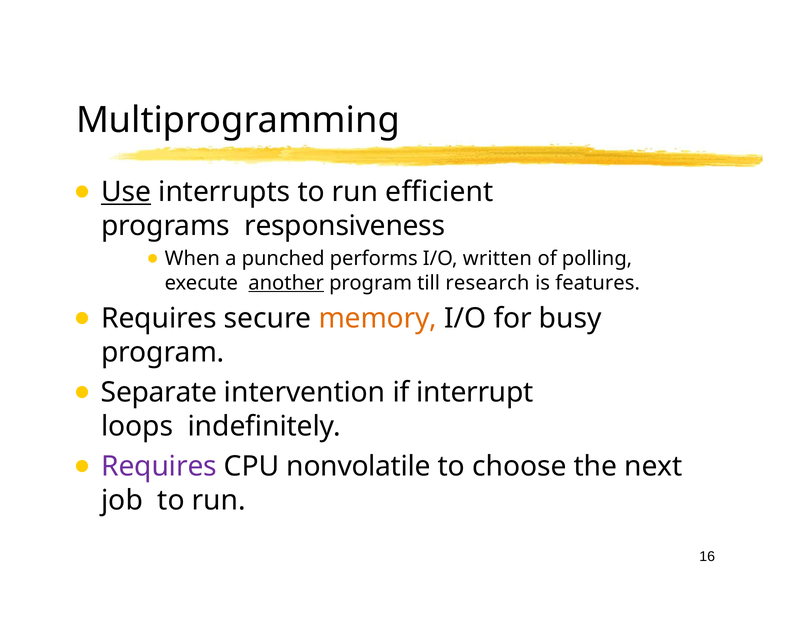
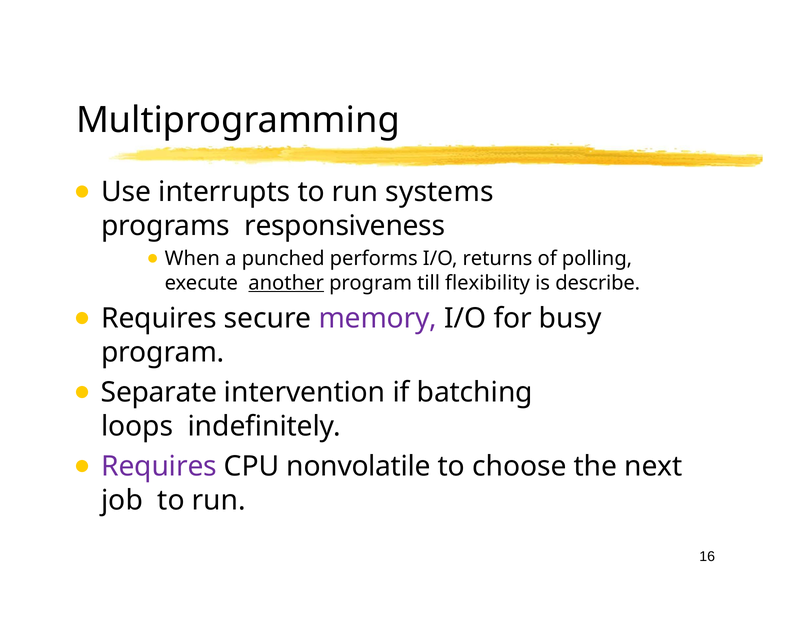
Use underline: present -> none
efficient: efficient -> systems
written: written -> returns
research: research -> flexibility
features: features -> describe
memory colour: orange -> purple
interrupt: interrupt -> batching
